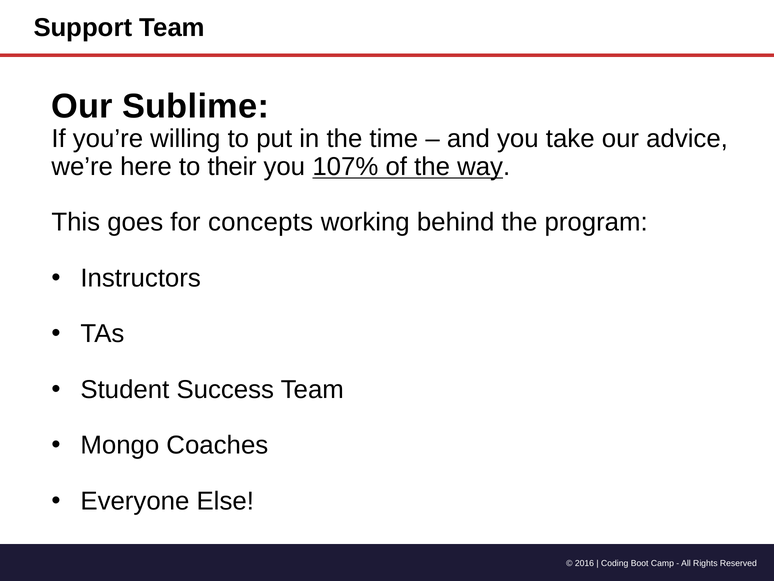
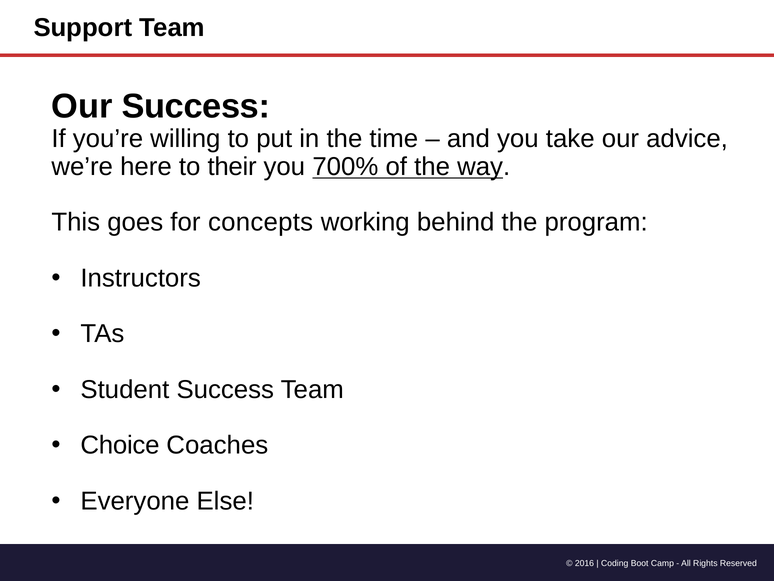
Our Sublime: Sublime -> Success
107%: 107% -> 700%
Mongo: Mongo -> Choice
